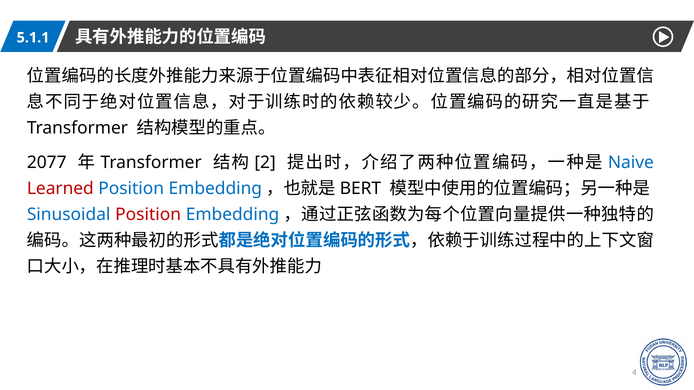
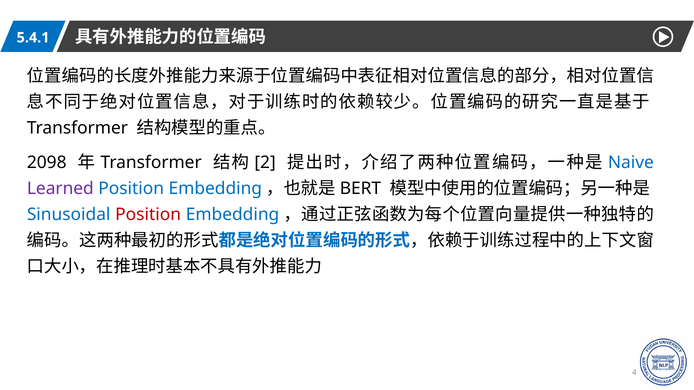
5.1.1: 5.1.1 -> 5.4.1
2077: 2077 -> 2098
Learned colour: red -> purple
